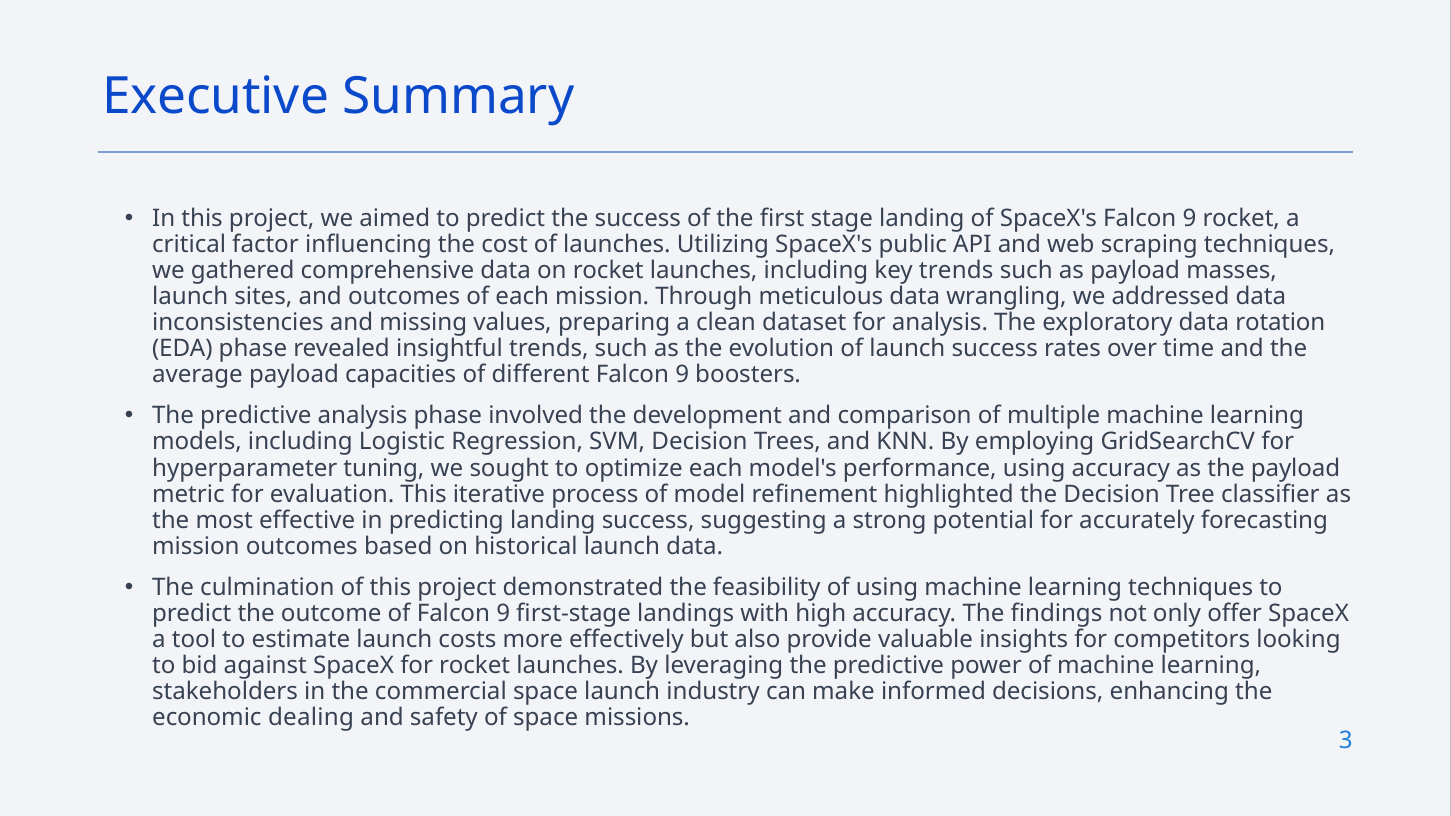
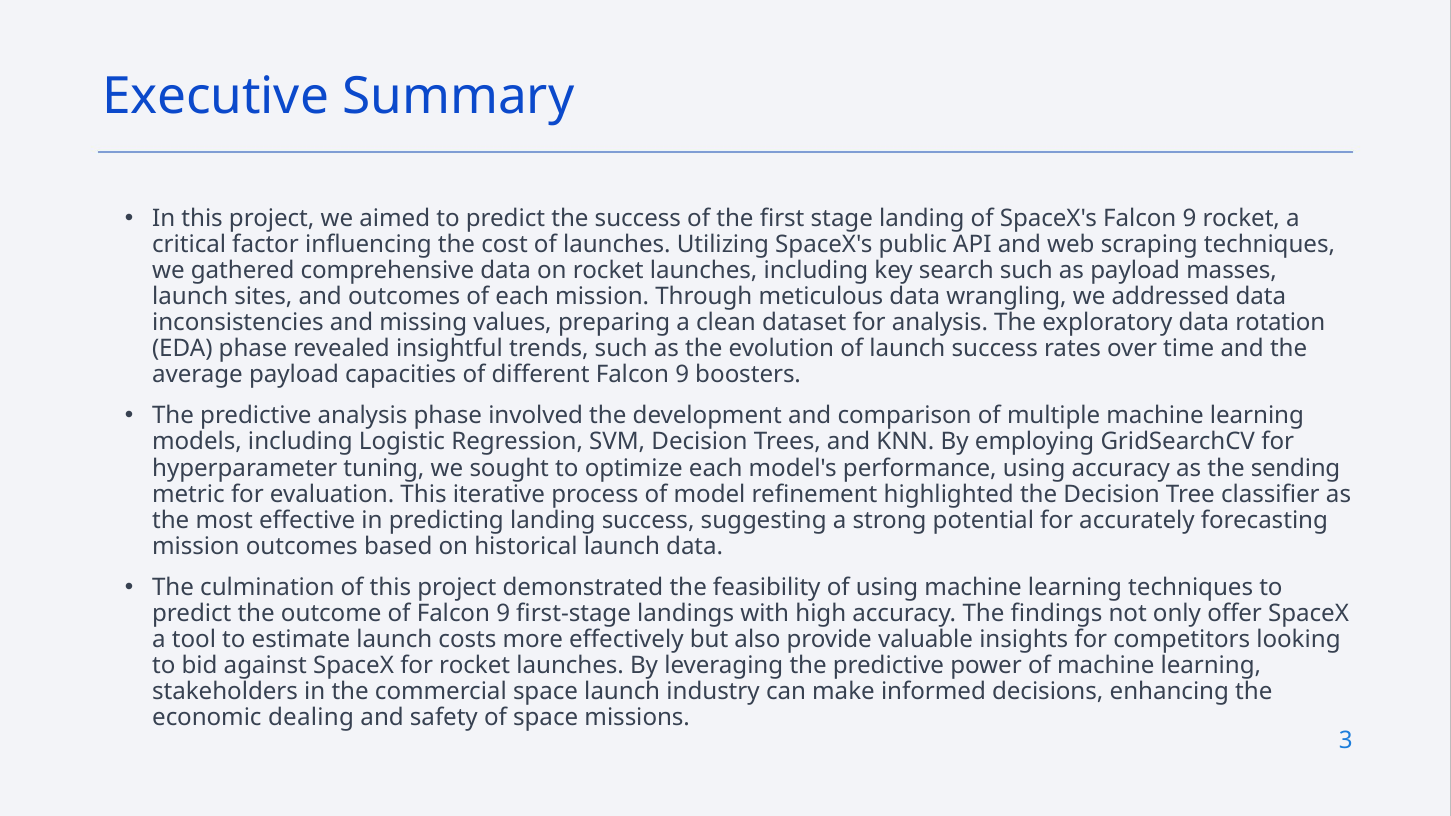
key trends: trends -> search
the payload: payload -> sending
